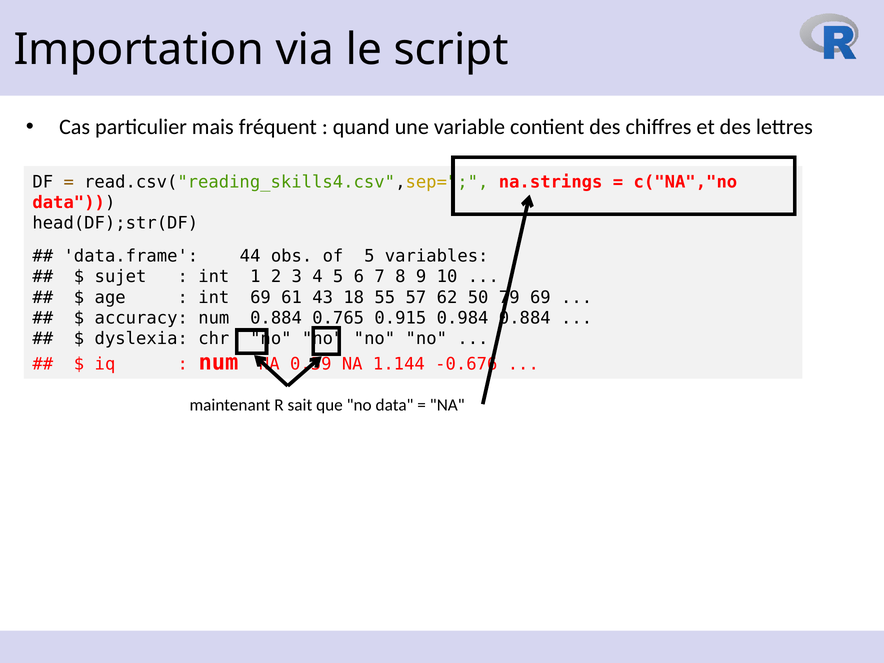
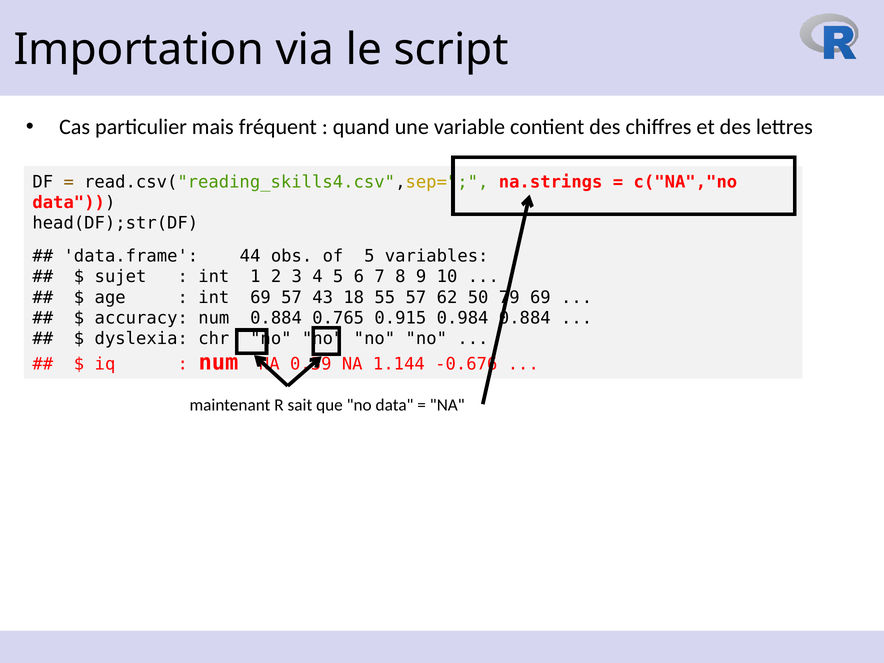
69 61: 61 -> 57
